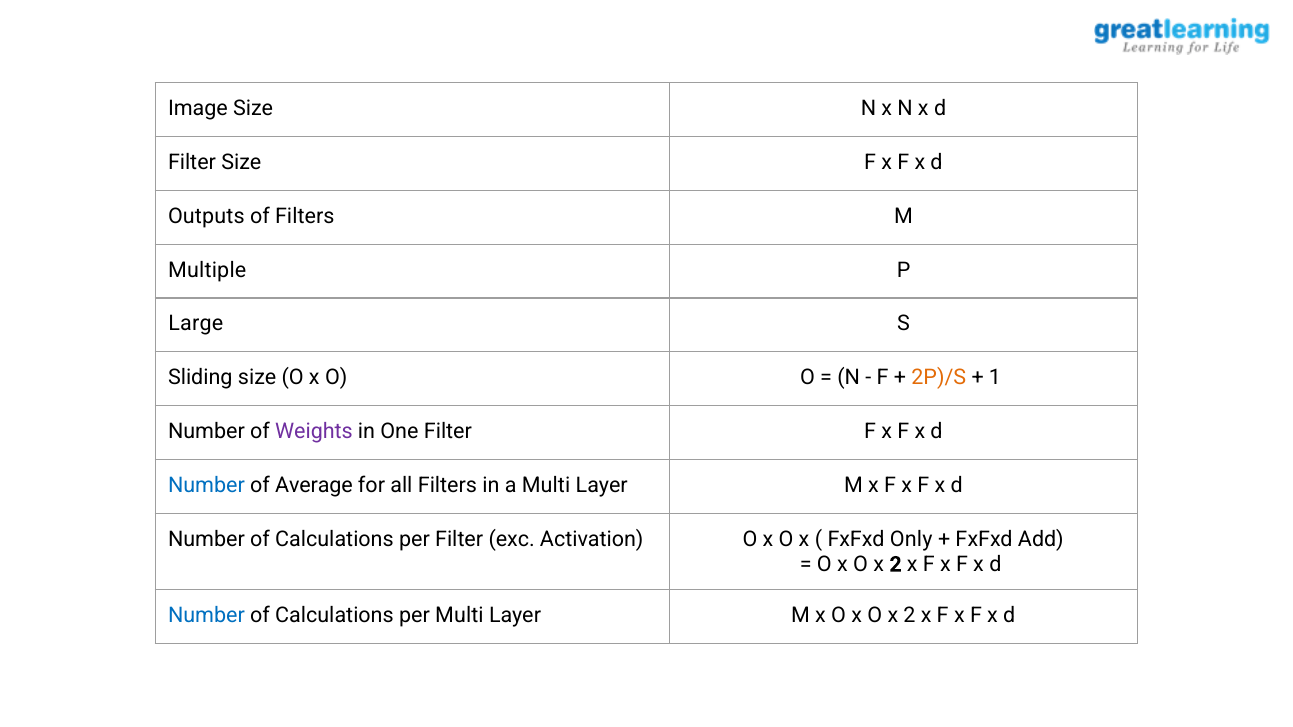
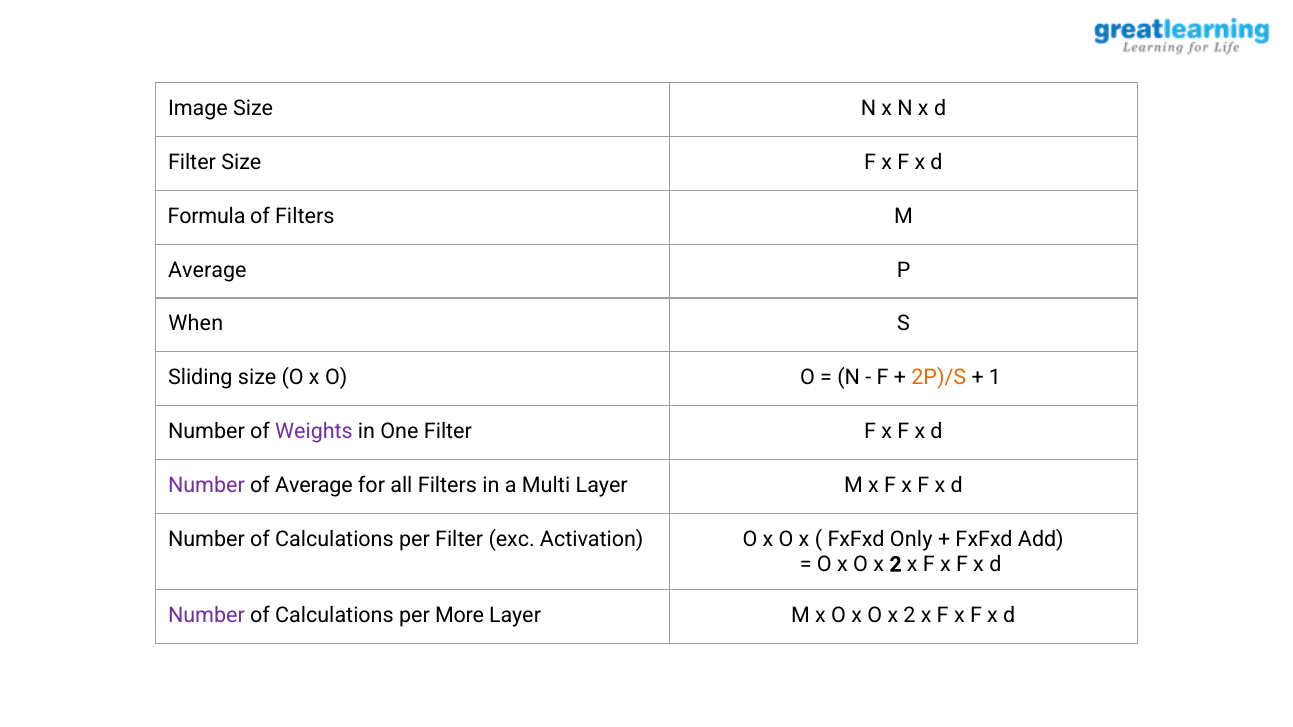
Outputs: Outputs -> Formula
Multiple at (207, 270): Multiple -> Average
Large: Large -> When
Number at (206, 486) colour: blue -> purple
Number at (206, 616) colour: blue -> purple
per Multi: Multi -> More
